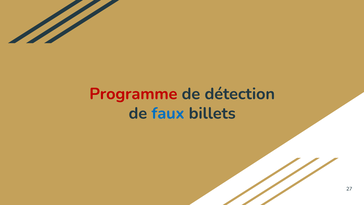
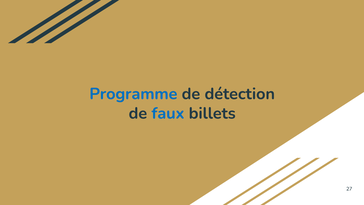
Programme colour: red -> blue
